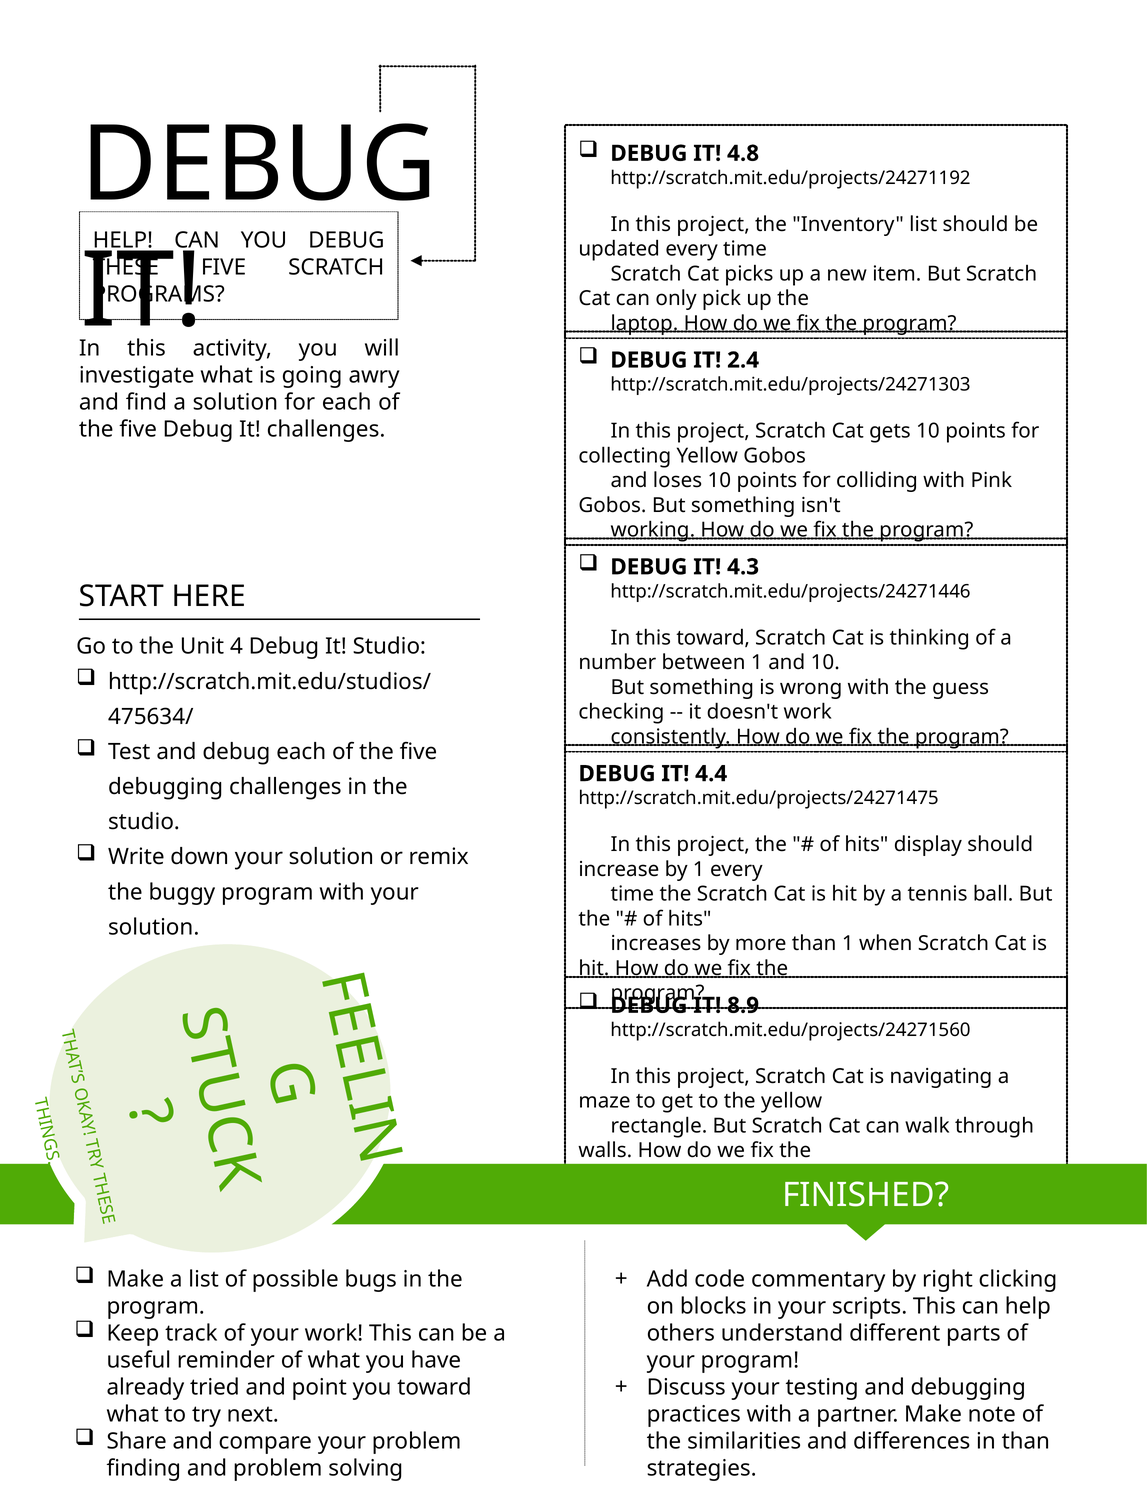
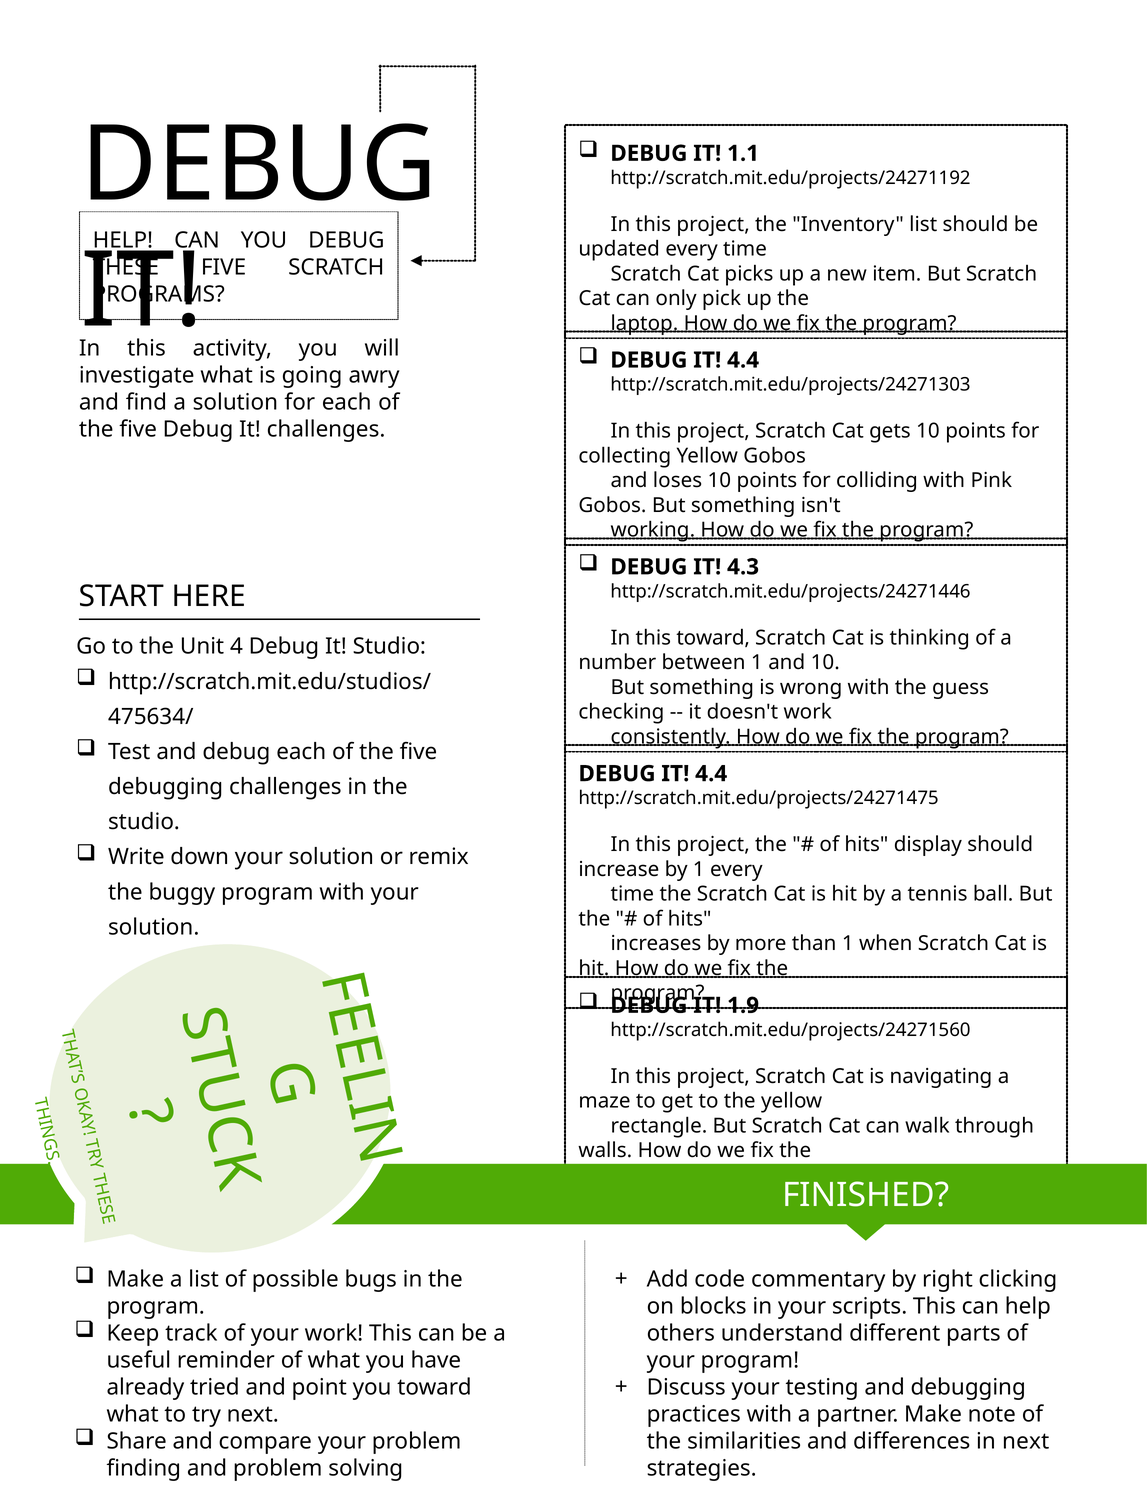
4.8: 4.8 -> 1.1
2.4 at (743, 360): 2.4 -> 4.4
8.9: 8.9 -> 1.9
in than: than -> next
